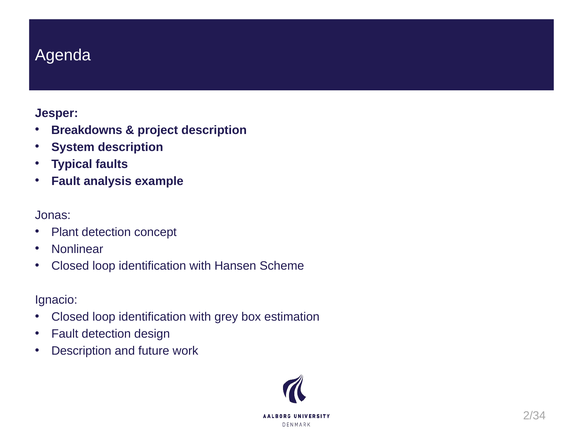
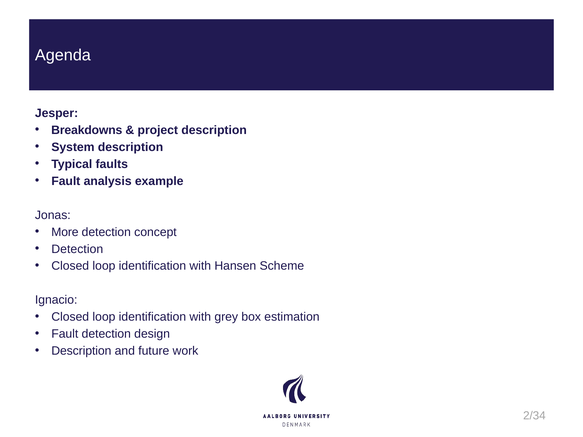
Plant: Plant -> More
Nonlinear at (77, 249): Nonlinear -> Detection
